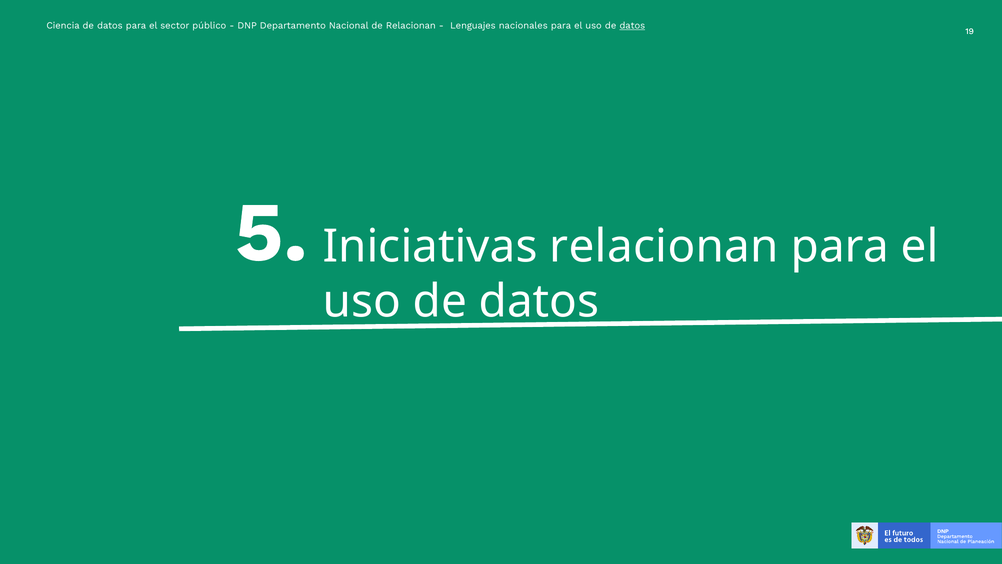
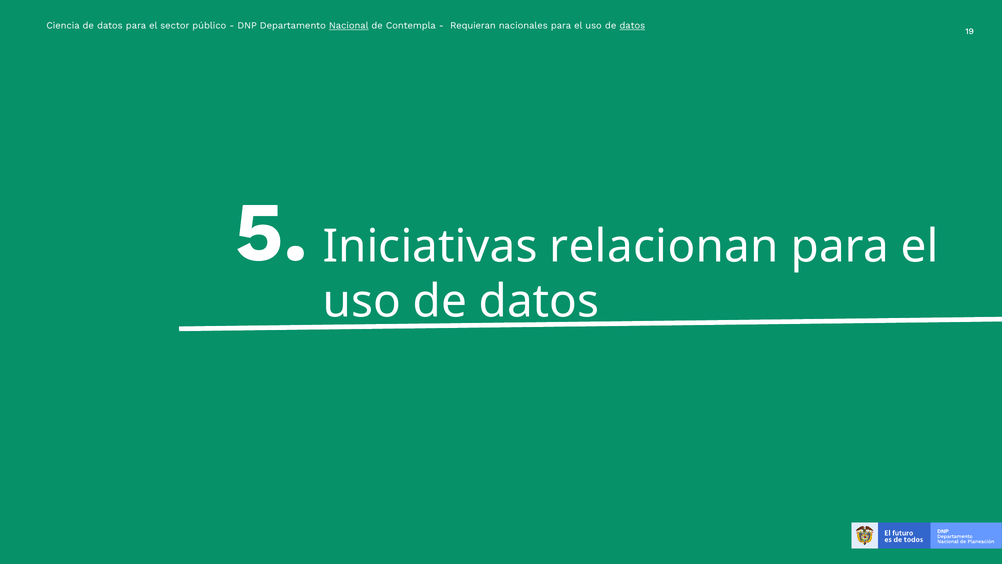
Nacional underline: none -> present
de Relacionan: Relacionan -> Contempla
Lenguajes: Lenguajes -> Requieran
